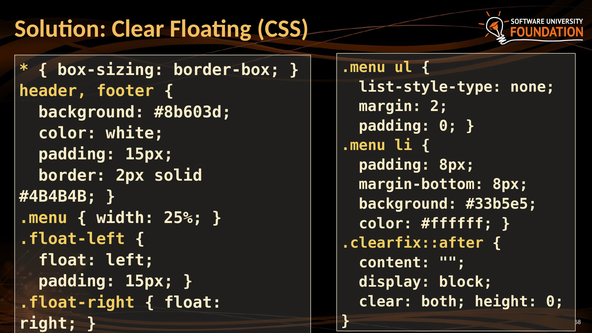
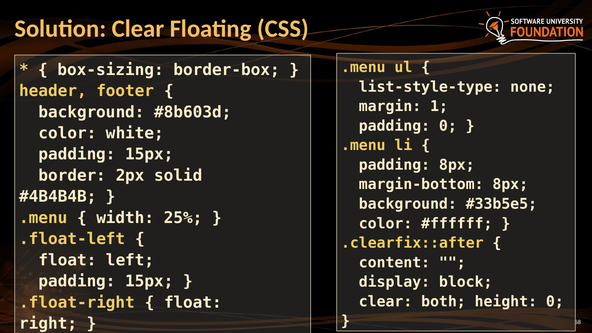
2: 2 -> 1
